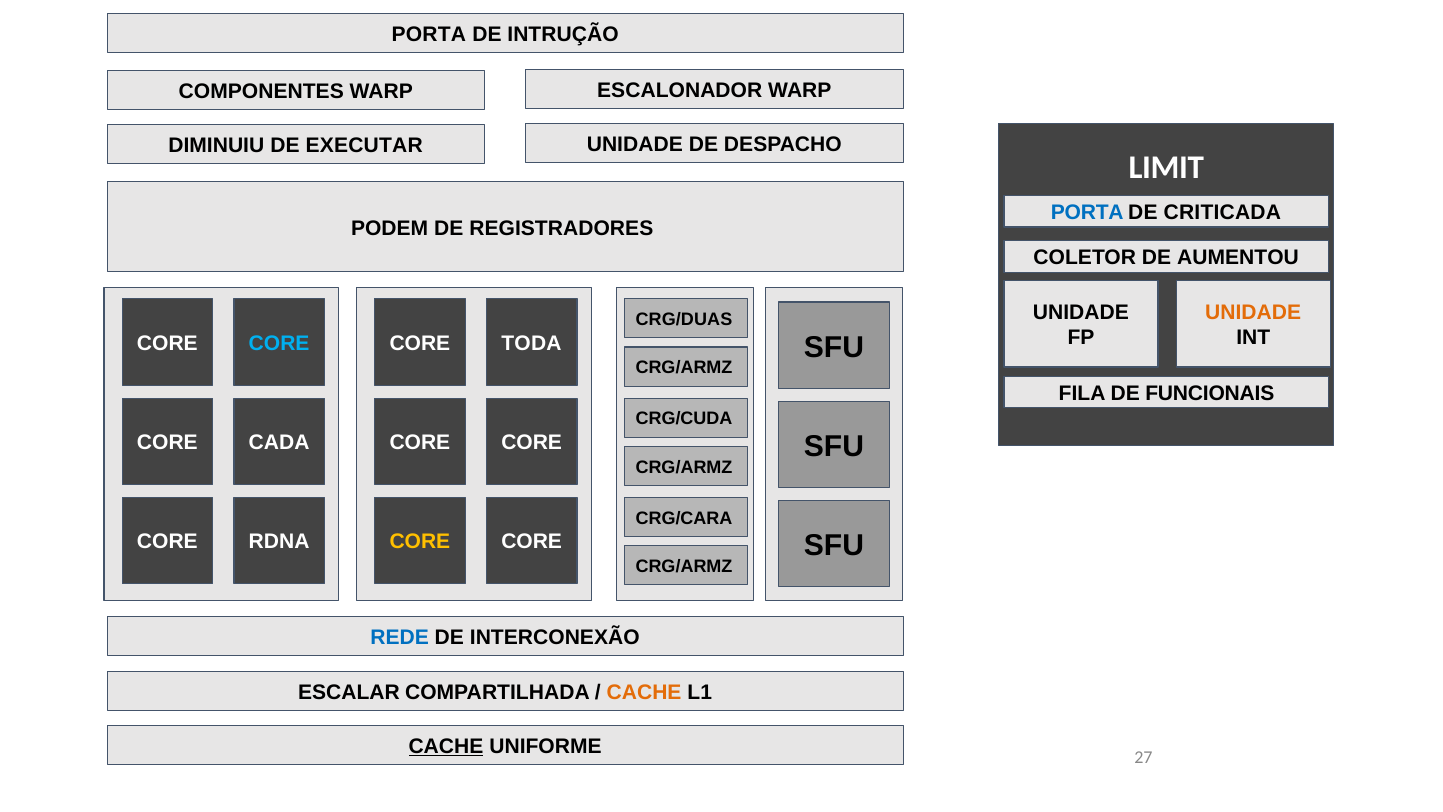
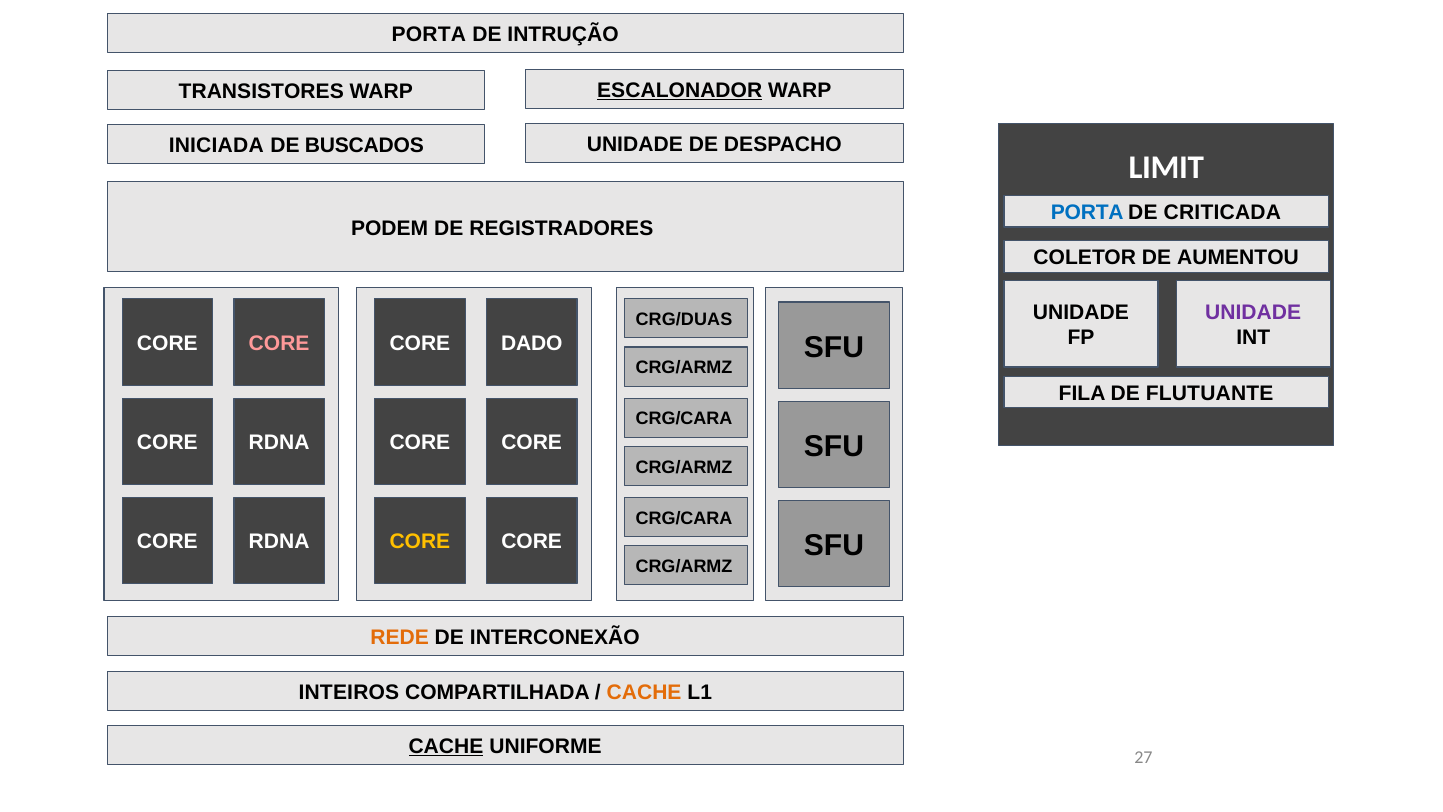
COMPONENTES: COMPONENTES -> TRANSISTORES
ESCALONADOR underline: none -> present
DIMINUIU: DIMINUIU -> INICIADA
EXECUTAR: EXECUTAR -> BUSCADOS
UNIDADE at (1253, 313) colour: orange -> purple
CORE at (279, 343) colour: light blue -> pink
TODA: TODA -> DADO
FUNCIONAIS: FUNCIONAIS -> FLUTUANTE
CRG/CUDA at (684, 419): CRG/CUDA -> CRG/CARA
CADA at (279, 443): CADA -> RDNA
REDE colour: blue -> orange
ESCALAR: ESCALAR -> INTEIROS
